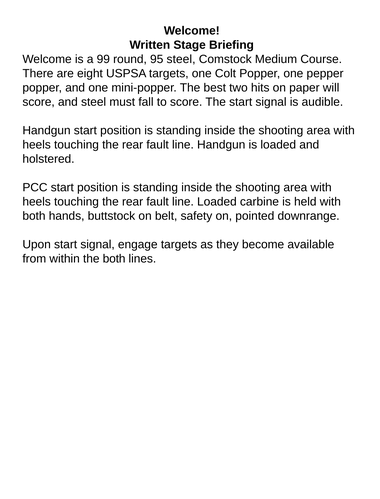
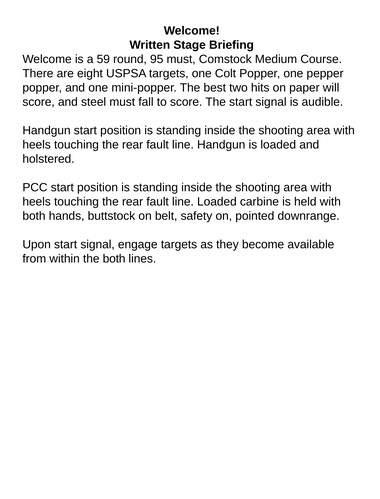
99: 99 -> 59
95 steel: steel -> must
